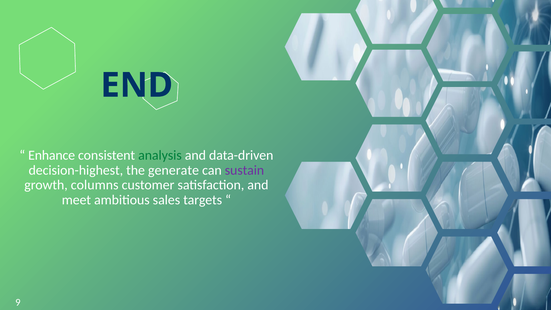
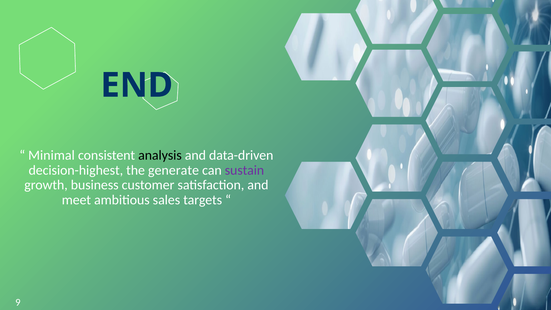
Enhance: Enhance -> Minimal
analysis colour: green -> black
columns: columns -> business
